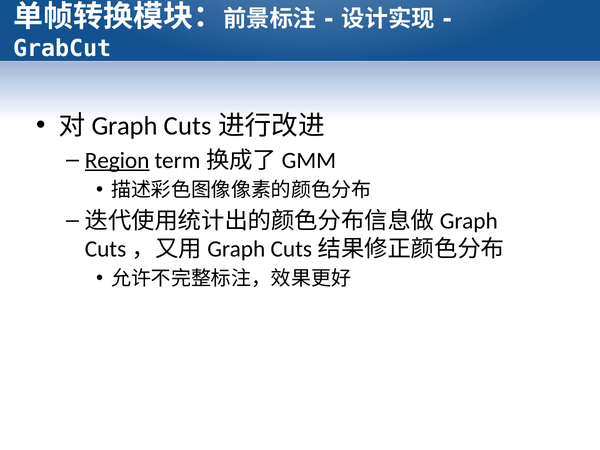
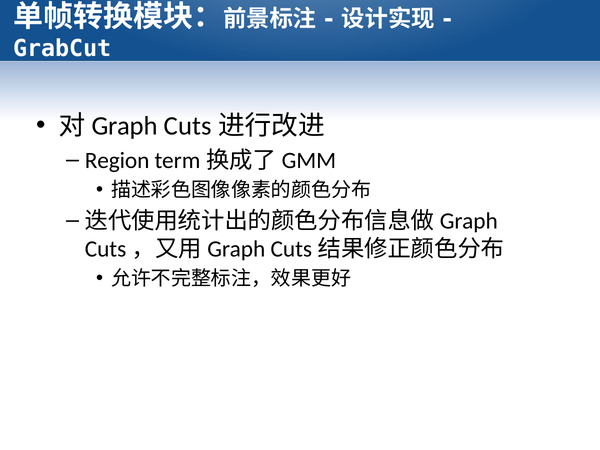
Region underline: present -> none
